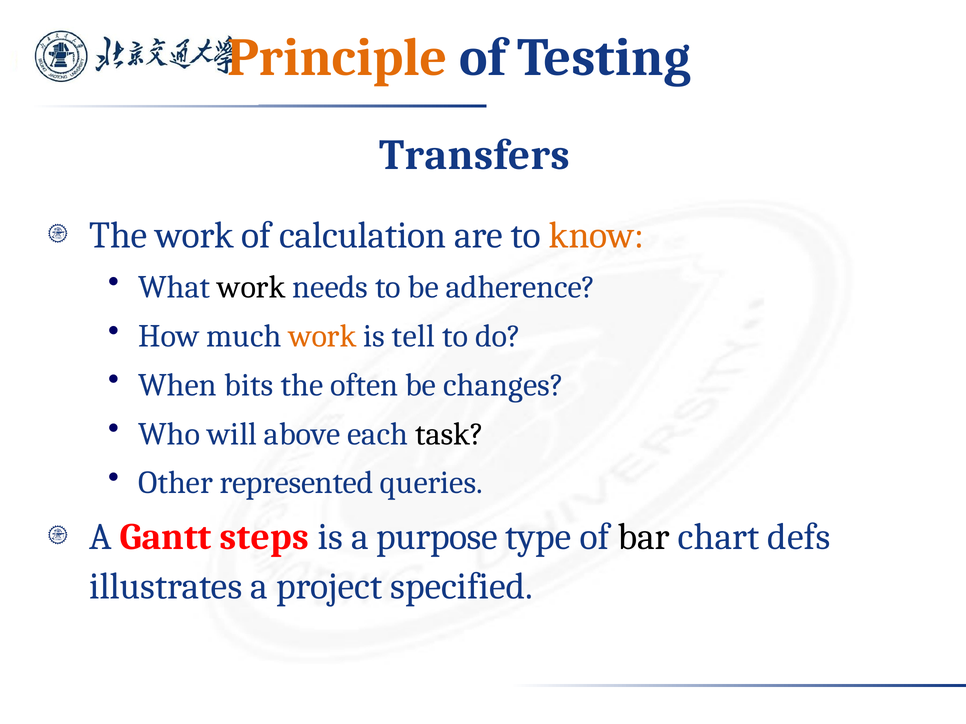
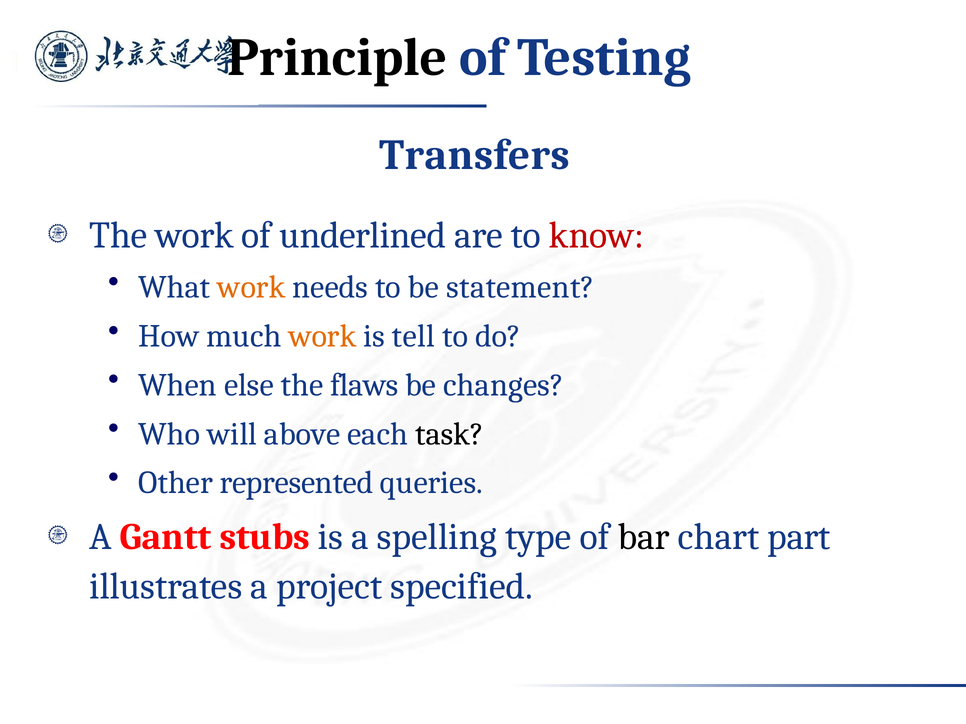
Principle colour: orange -> black
calculation: calculation -> underlined
know colour: orange -> red
work at (251, 287) colour: black -> orange
adherence: adherence -> statement
bits: bits -> else
often: often -> flaws
steps: steps -> stubs
purpose: purpose -> spelling
defs: defs -> part
